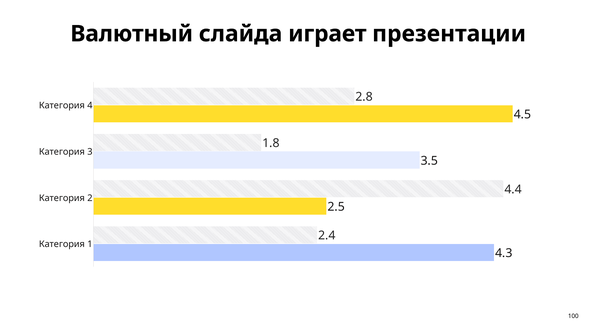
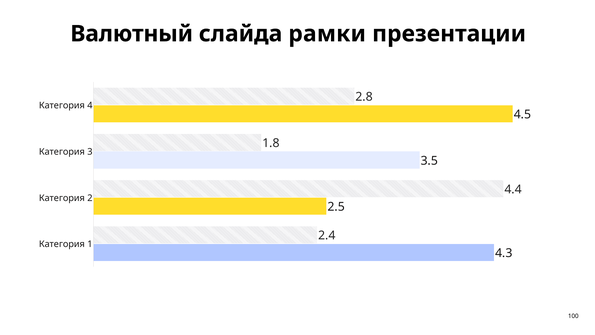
играет: играет -> рамки
